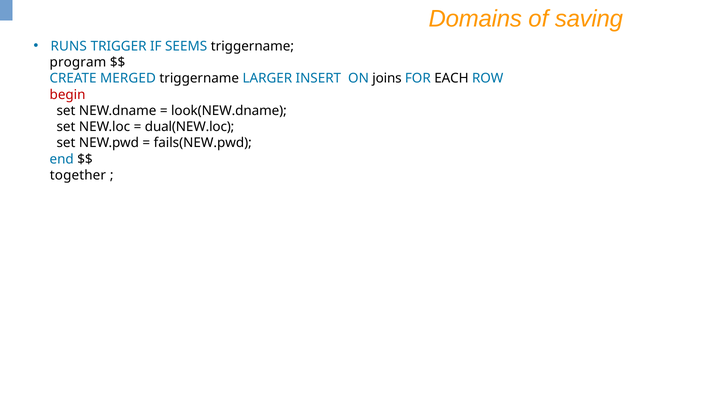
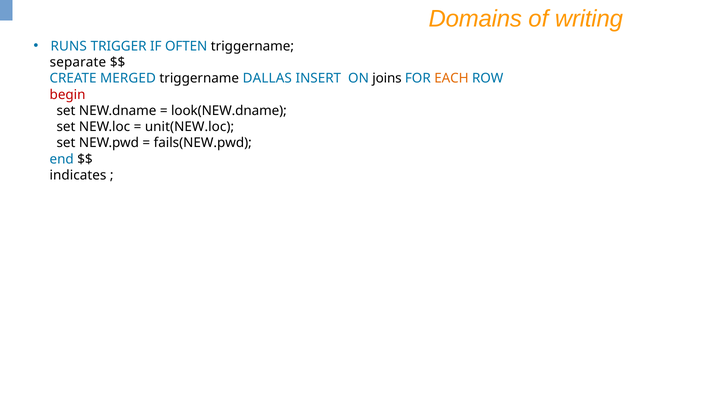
saving: saving -> writing
SEEMS: SEEMS -> OFTEN
program: program -> separate
LARGER: LARGER -> DALLAS
EACH colour: black -> orange
dual(NEW.loc: dual(NEW.loc -> unit(NEW.loc
together: together -> indicates
